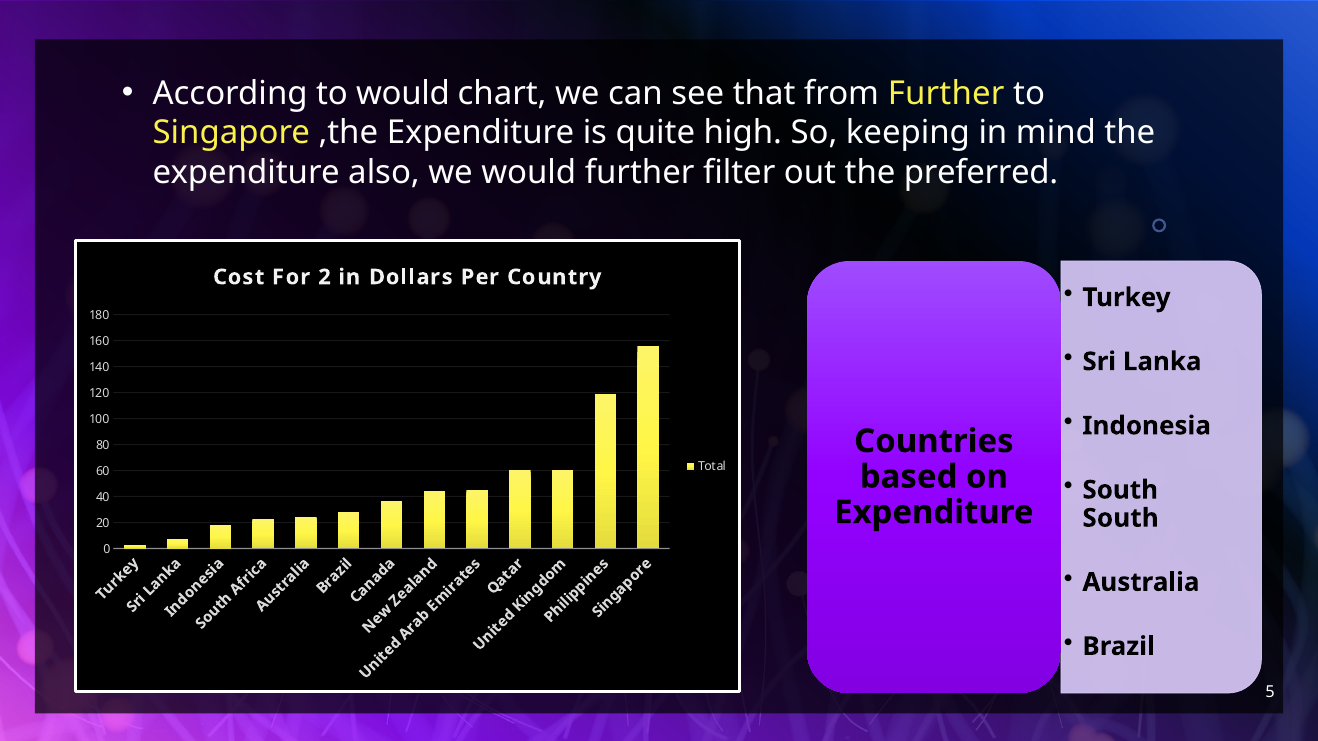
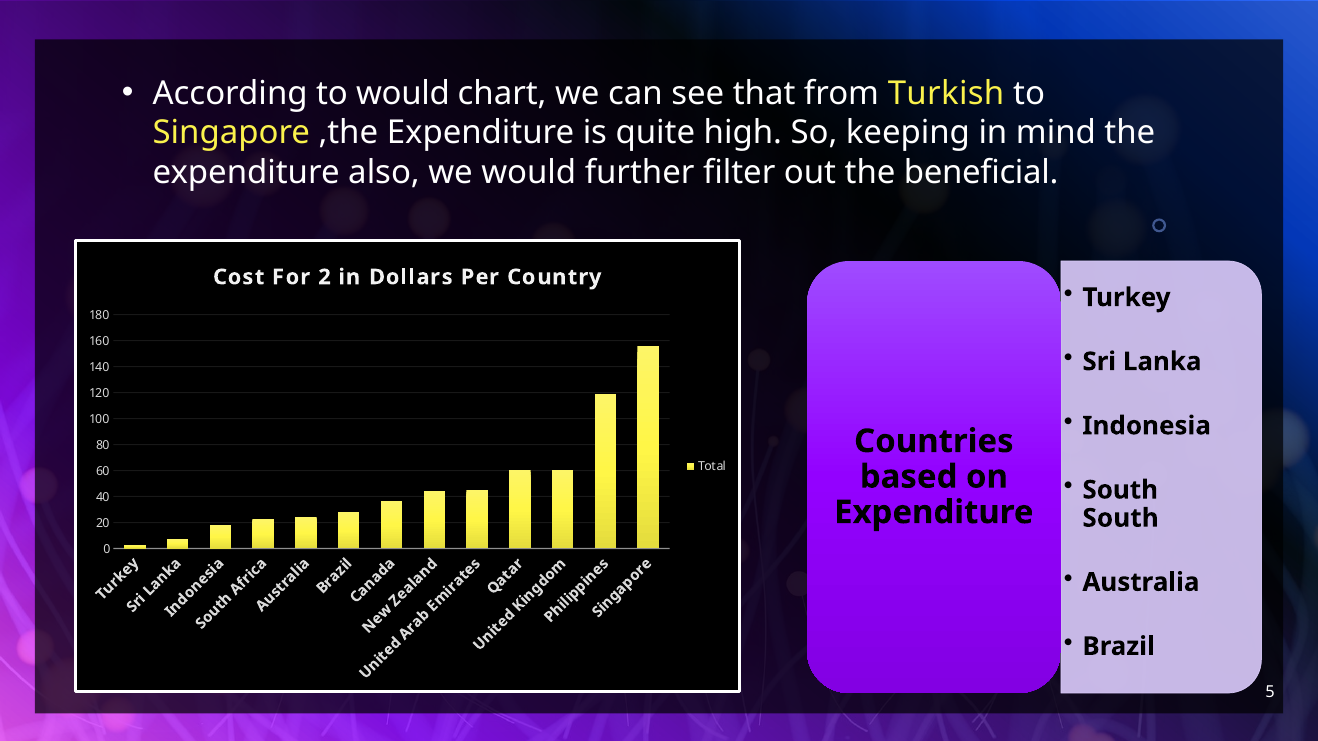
from Further: Further -> Turkish
preferred: preferred -> beneficial
